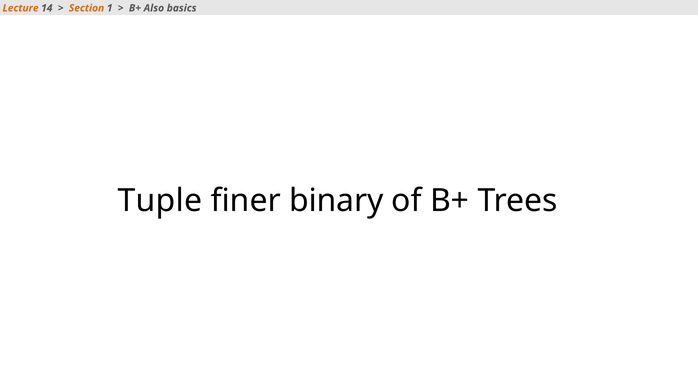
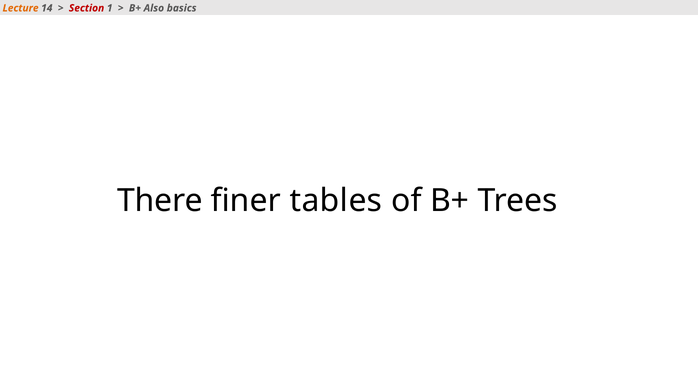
Section colour: orange -> red
Tuple: Tuple -> There
binary: binary -> tables
